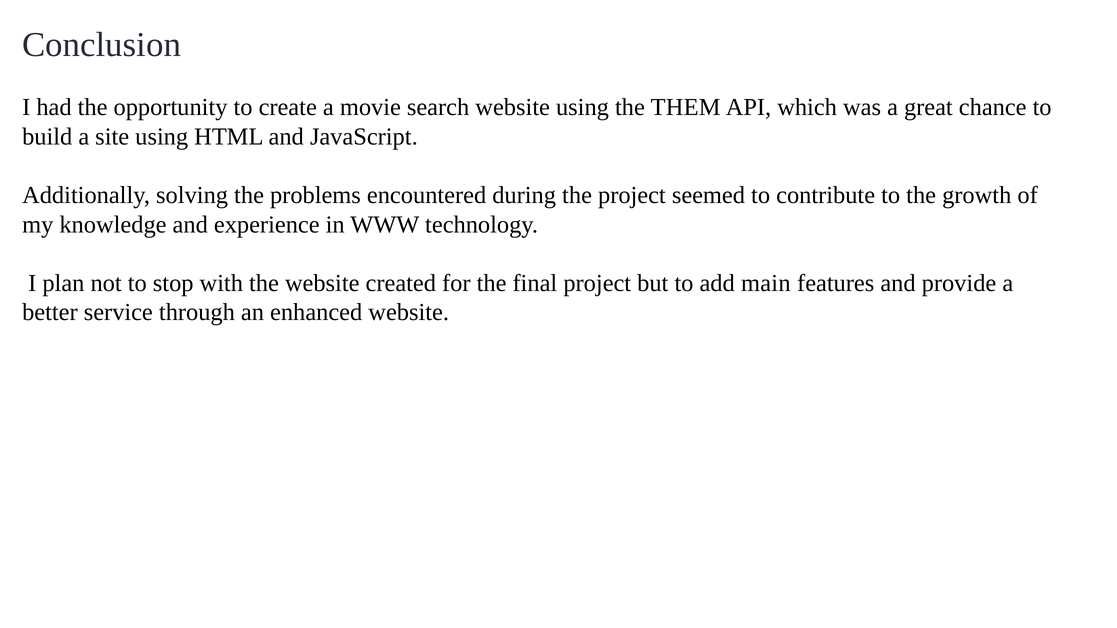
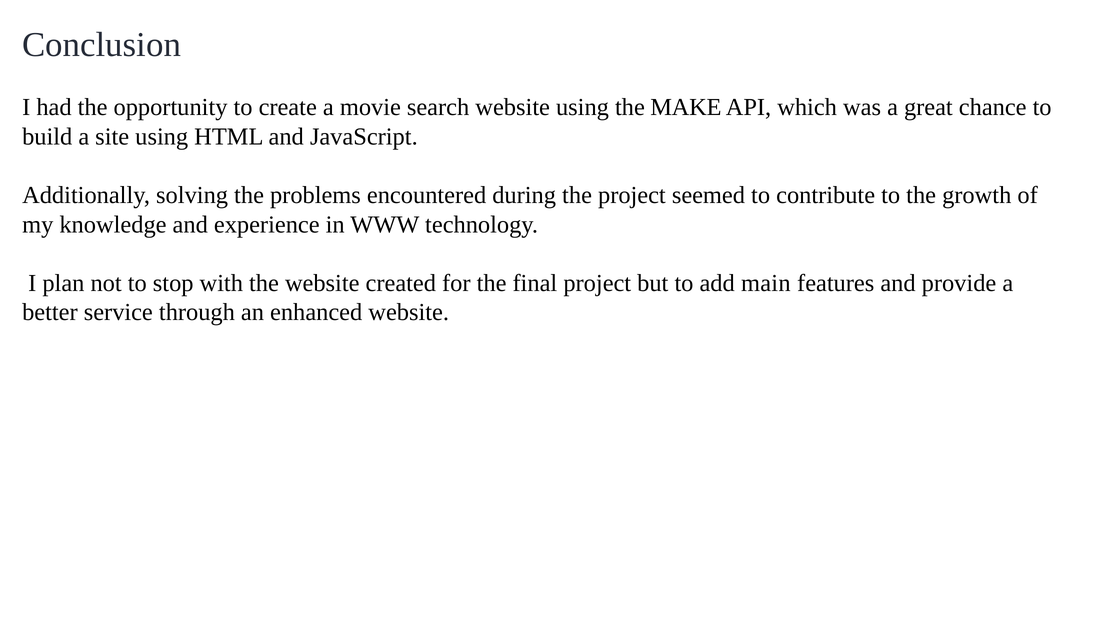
THEM: THEM -> MAKE
